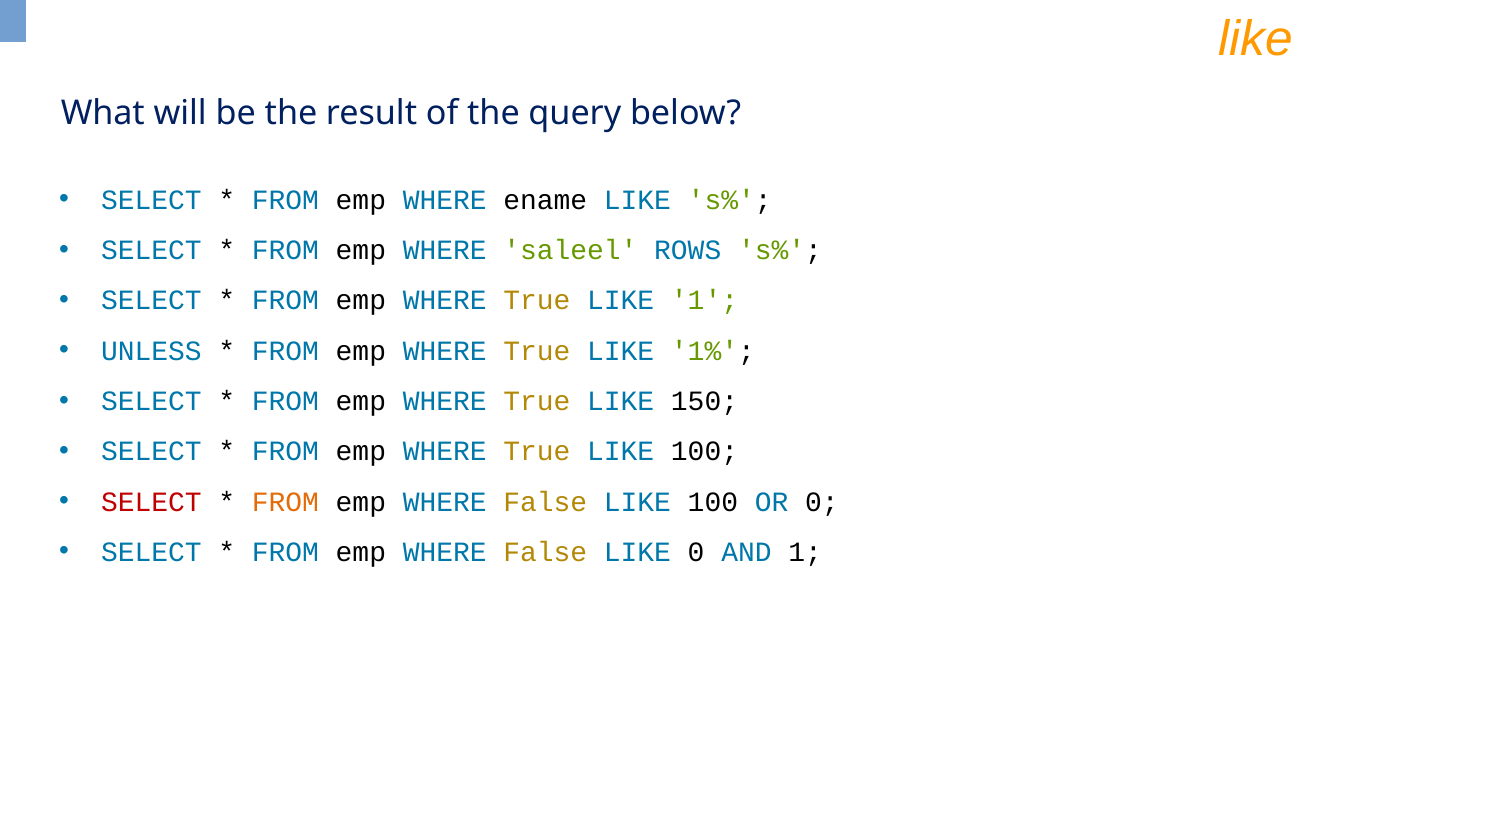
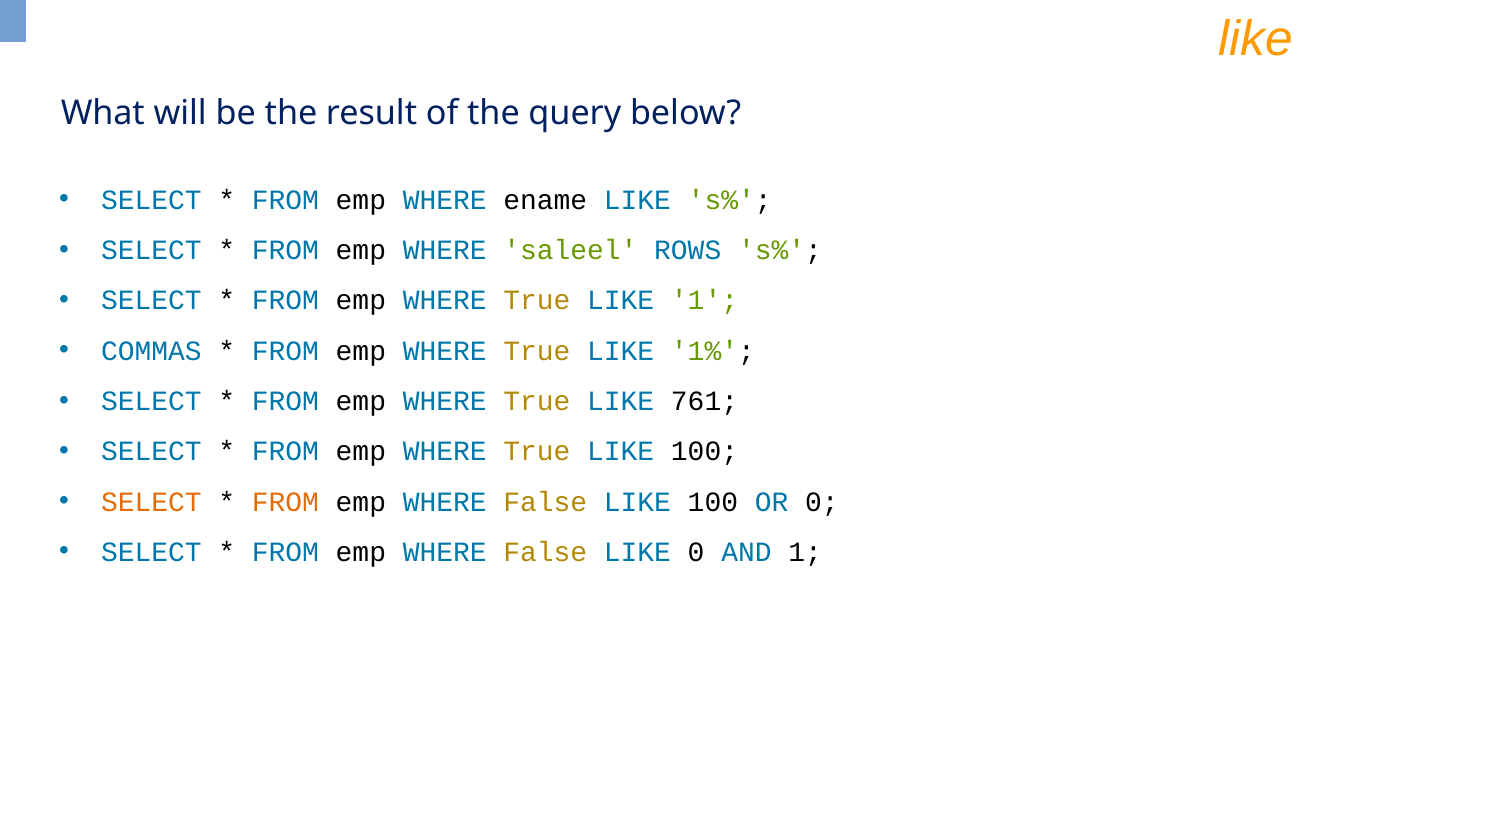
UNLESS: UNLESS -> COMMAS
150: 150 -> 761
SELECT at (151, 502) colour: red -> orange
